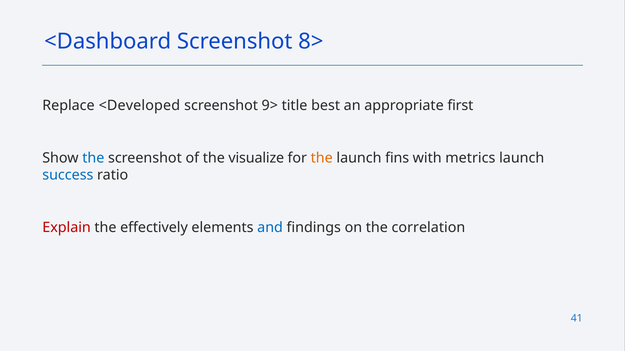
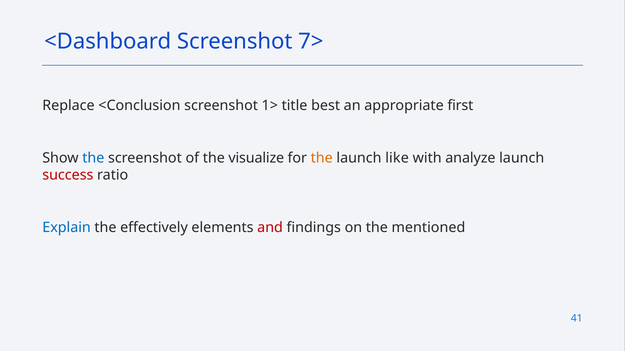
8>: 8> -> 7>
<Developed: <Developed -> <Conclusion
9>: 9> -> 1>
fins: fins -> like
metrics: metrics -> analyze
success colour: blue -> red
Explain colour: red -> blue
and colour: blue -> red
correlation: correlation -> mentioned
